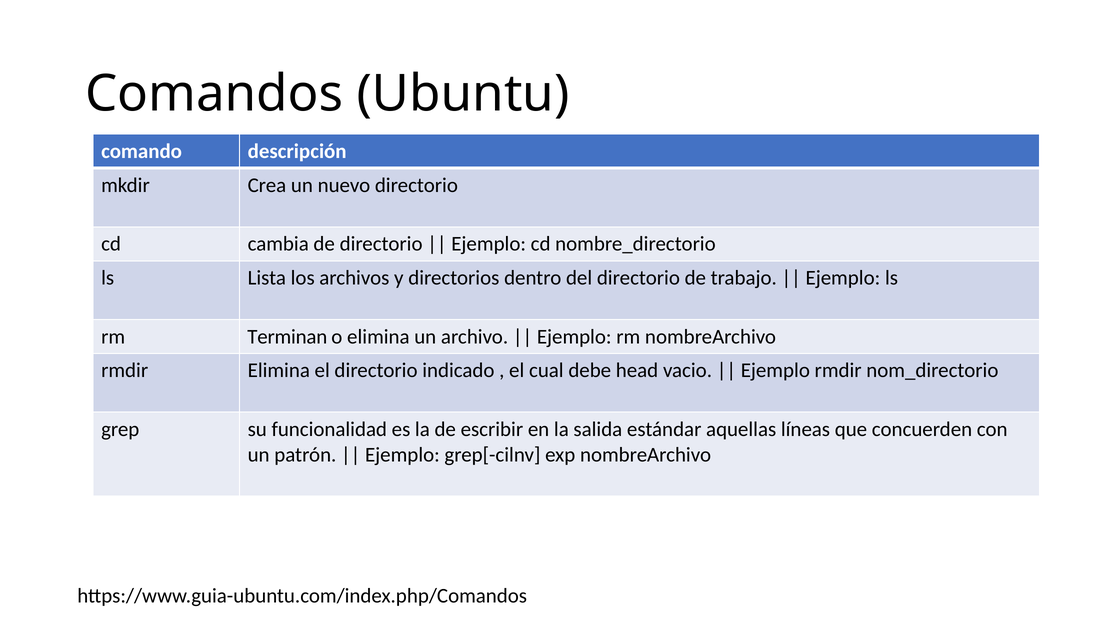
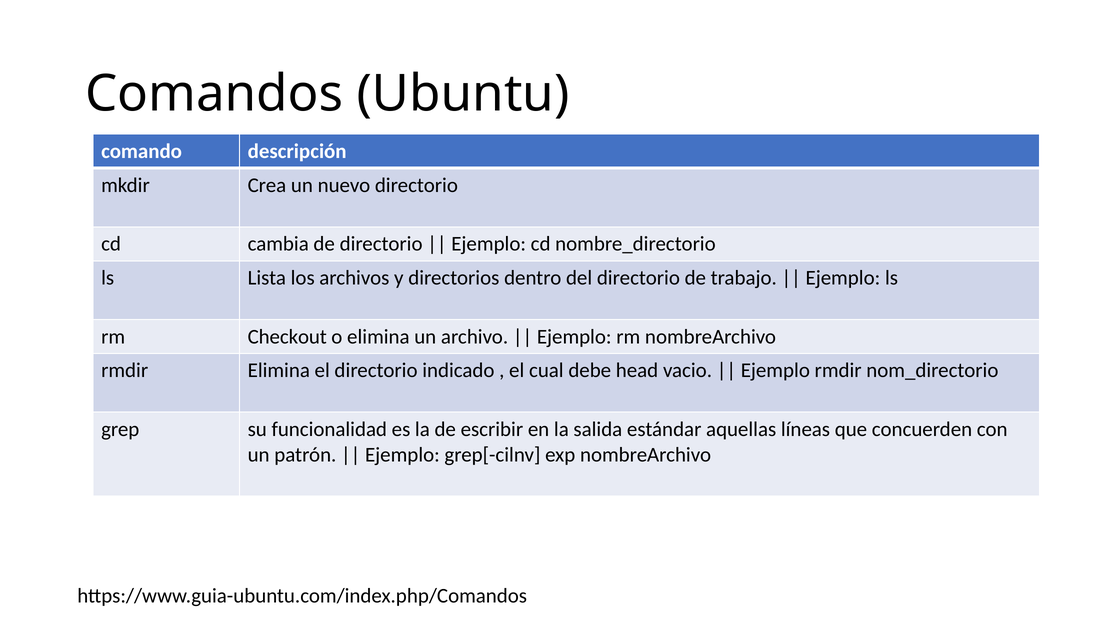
Terminan: Terminan -> Checkout
